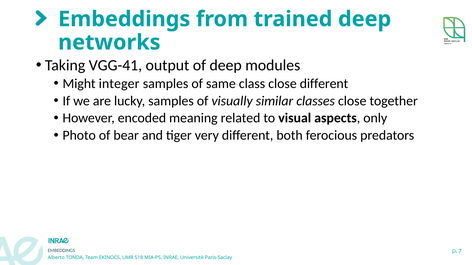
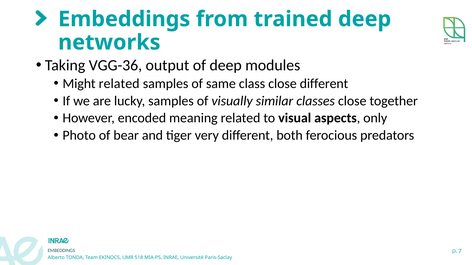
VGG-41: VGG-41 -> VGG-36
Might integer: integer -> related
